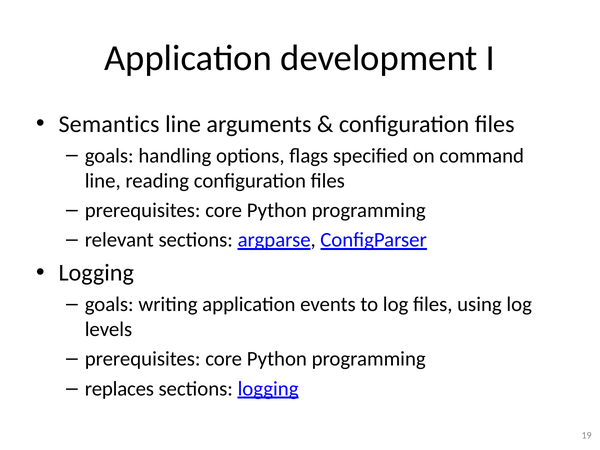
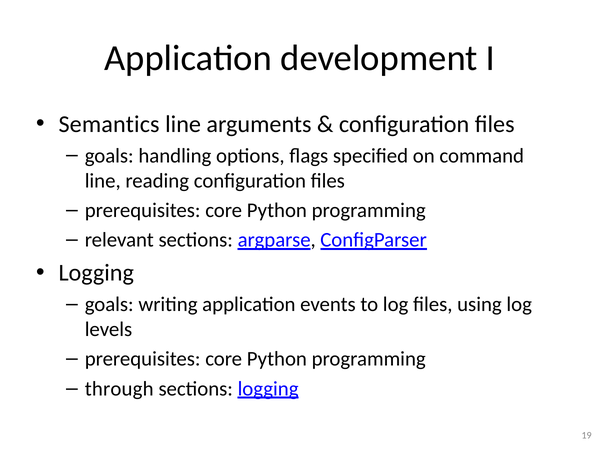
replaces: replaces -> through
